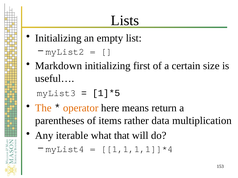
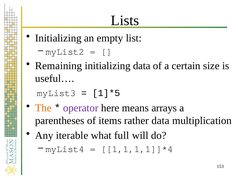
Markdown: Markdown -> Remaining
initializing first: first -> data
operator colour: orange -> purple
return: return -> arrays
that: that -> full
